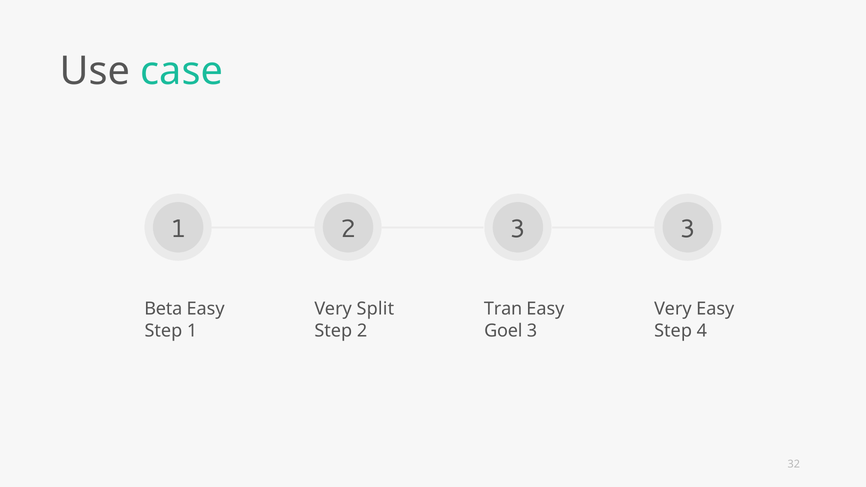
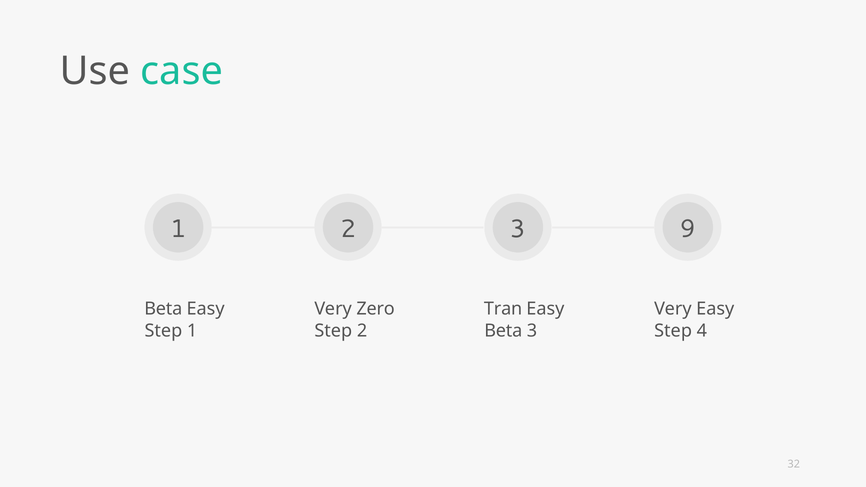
3 3: 3 -> 9
Split: Split -> Zero
Goel at (503, 331): Goel -> Beta
